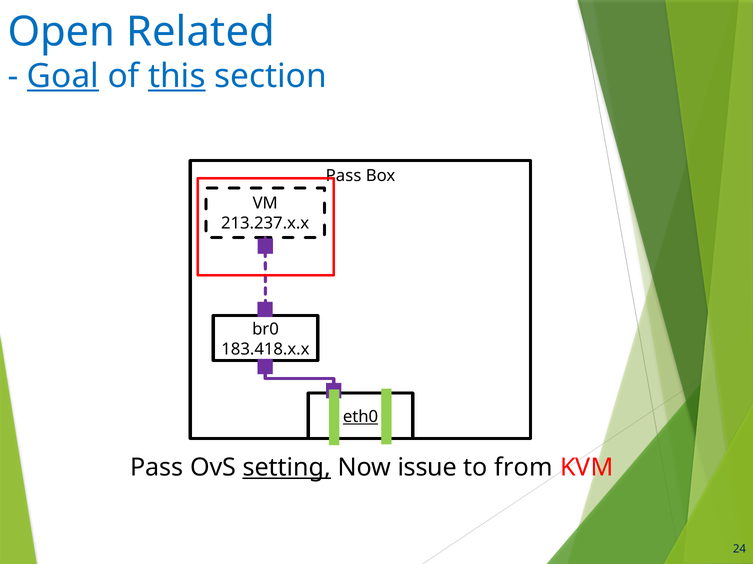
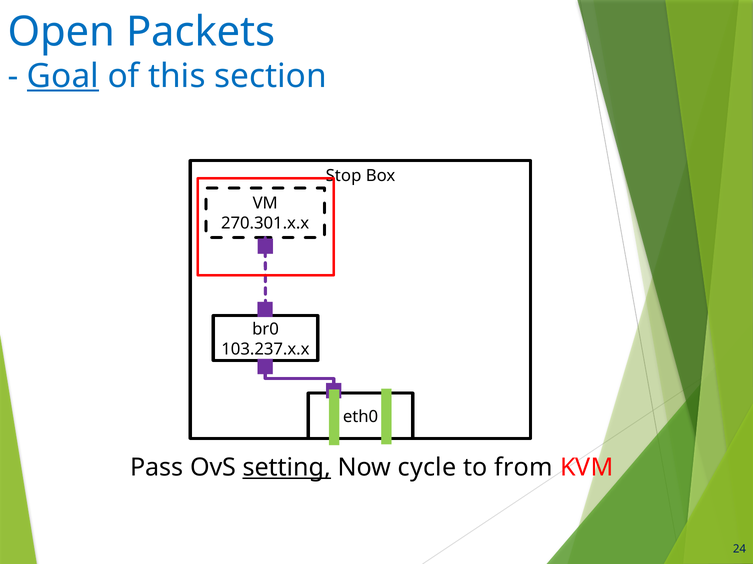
Related: Related -> Packets
this underline: present -> none
Pass at (344, 176): Pass -> Stop
213.237.x.x: 213.237.x.x -> 270.301.x.x
183.418.x.x: 183.418.x.x -> 103.237.x.x
eth0 underline: present -> none
issue: issue -> cycle
